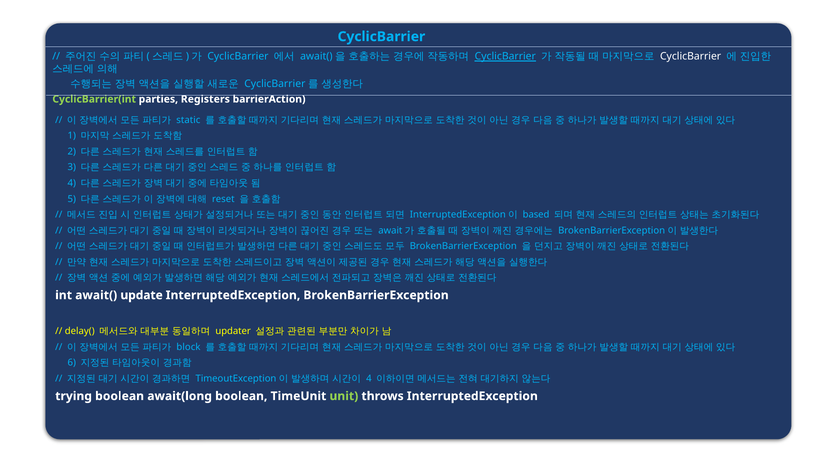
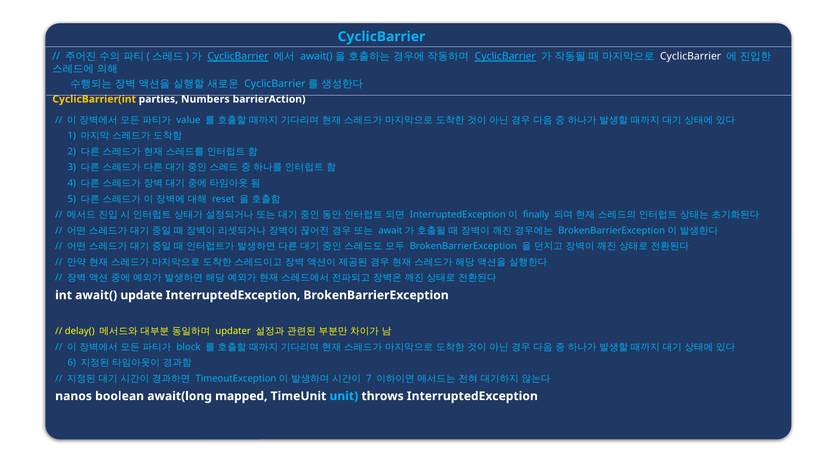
CyclicBarrier at (238, 56) underline: none -> present
CyclicBarrier(int colour: light green -> yellow
Registers: Registers -> Numbers
static: static -> value
based: based -> finally
4 at (369, 379): 4 -> 7
trying: trying -> nanos
await(long boolean: boolean -> mapped
unit colour: light green -> light blue
